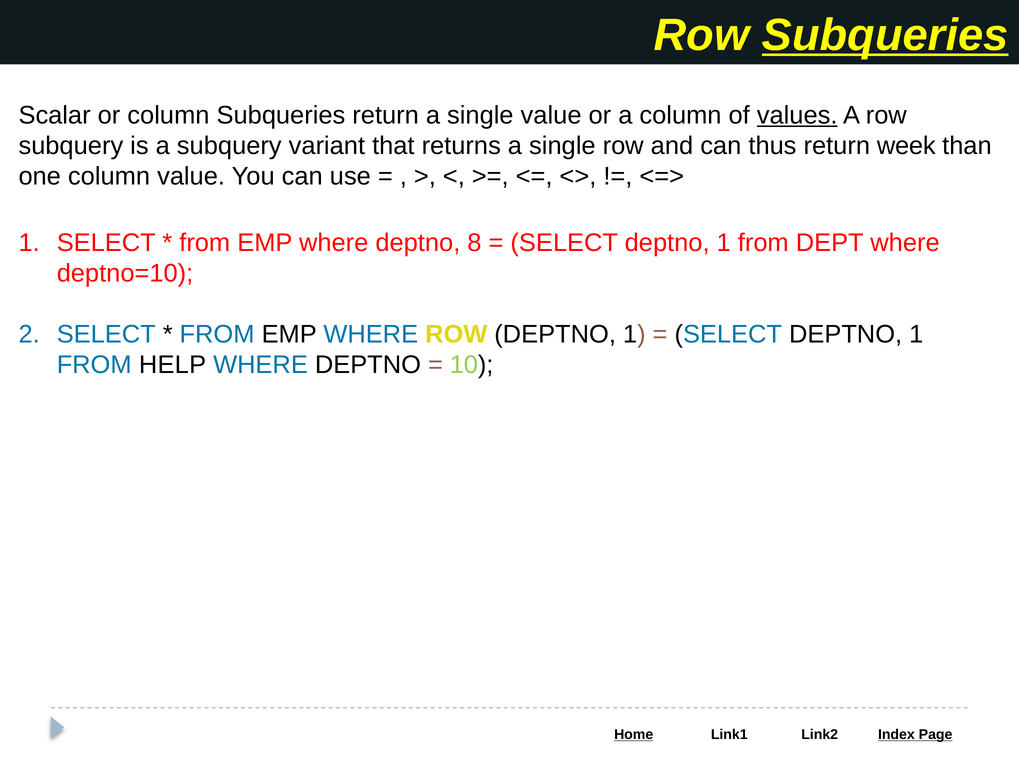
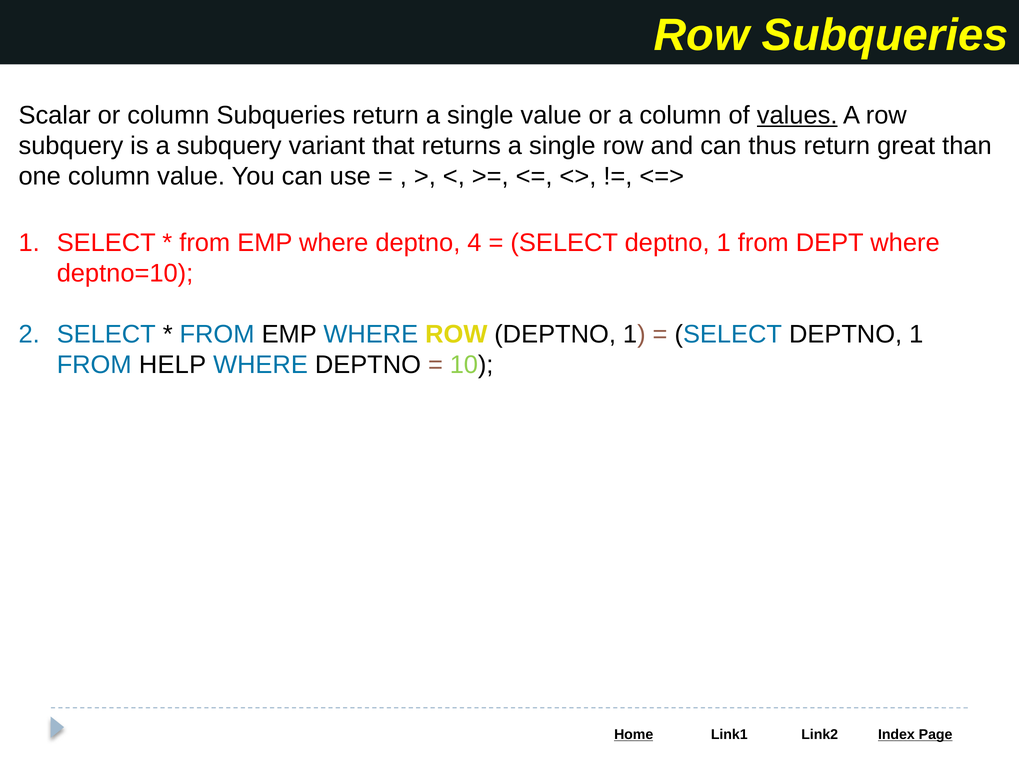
Subqueries at (885, 35) underline: present -> none
week: week -> great
8: 8 -> 4
